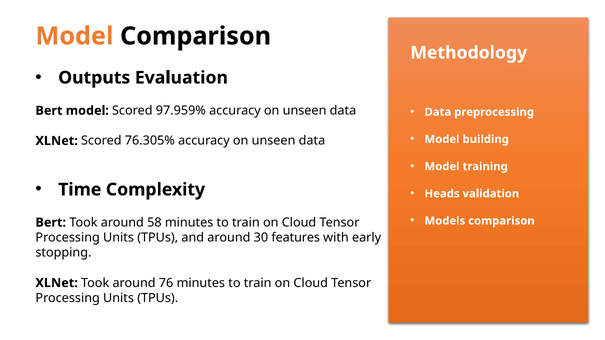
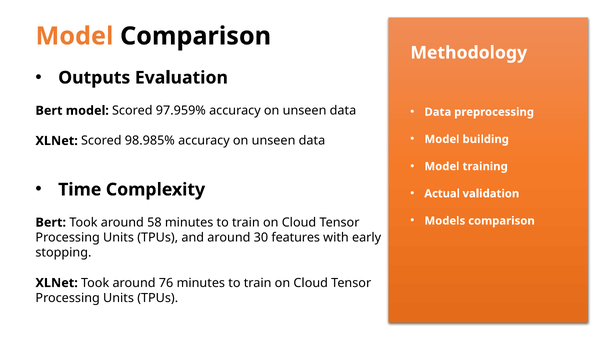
76.305%: 76.305% -> 98.985%
Heads: Heads -> Actual
